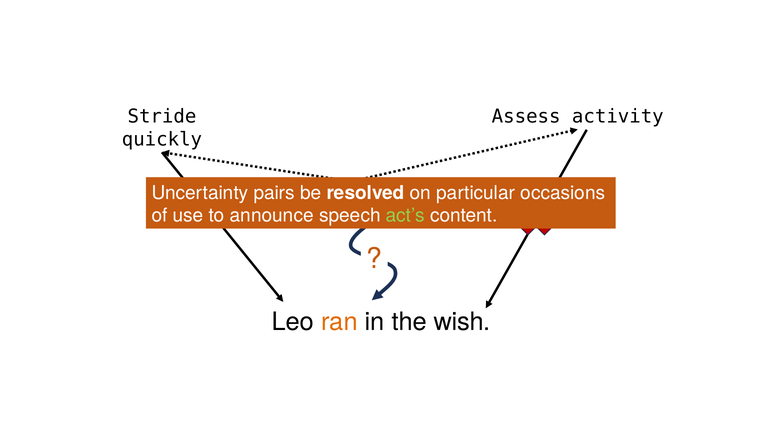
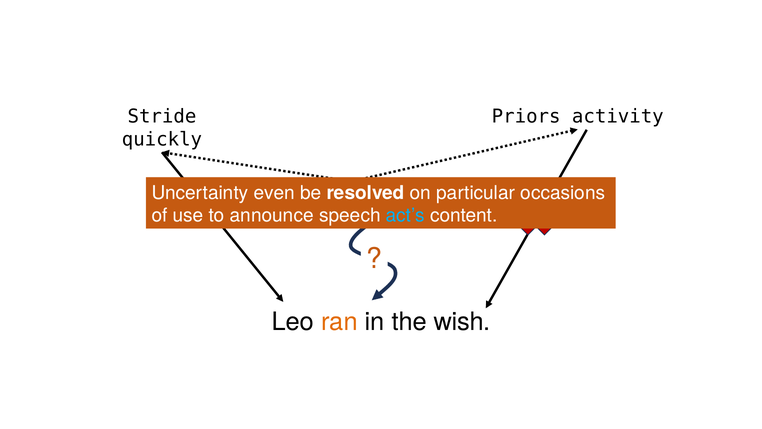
Assess: Assess -> Priors
pairs: pairs -> even
act’s colour: light green -> light blue
